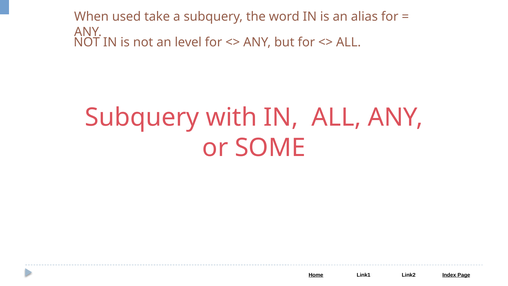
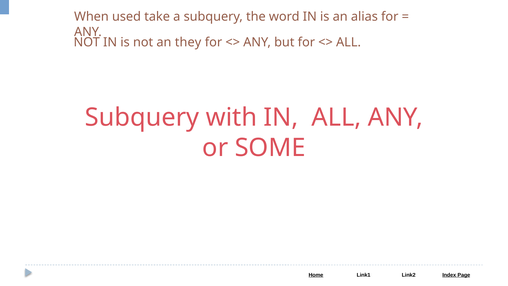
level: level -> they
